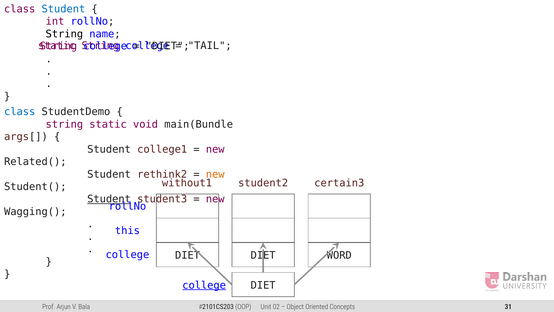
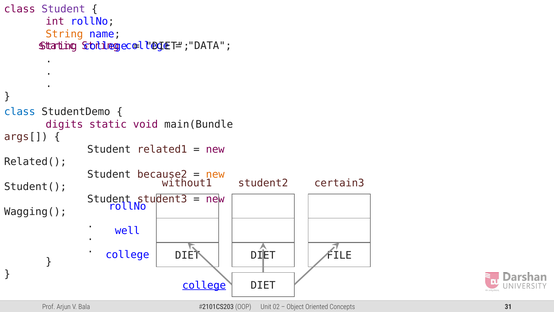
Student at (63, 9) colour: blue -> purple
String at (64, 34) colour: black -> orange
TAIL: TAIL -> DATA
string at (64, 124): string -> digits
college1: college1 -> related1
rethink2: rethink2 -> because2
Student at (109, 199) underline: present -> none
this: this -> well
WORD: WORD -> FILE
